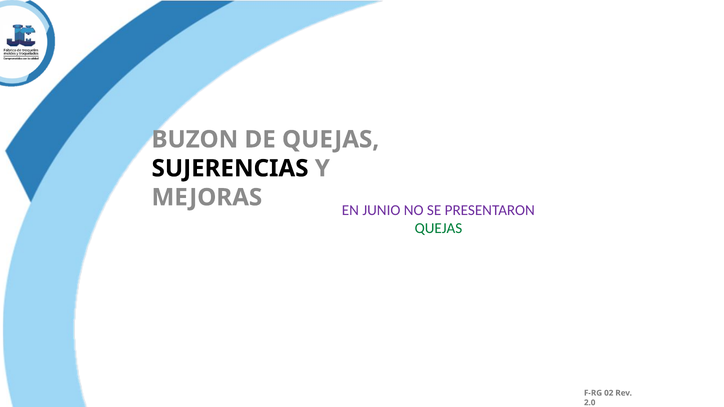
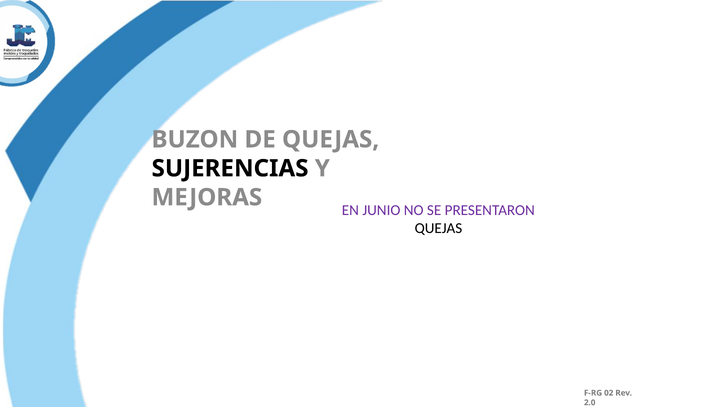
QUEJAS at (438, 229) colour: green -> black
